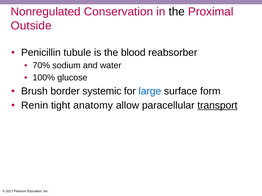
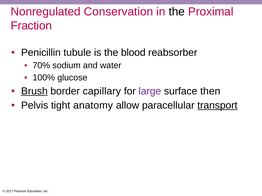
Outside: Outside -> Fraction
Brush underline: none -> present
systemic: systemic -> capillary
large colour: blue -> purple
form: form -> then
Renin: Renin -> Pelvis
